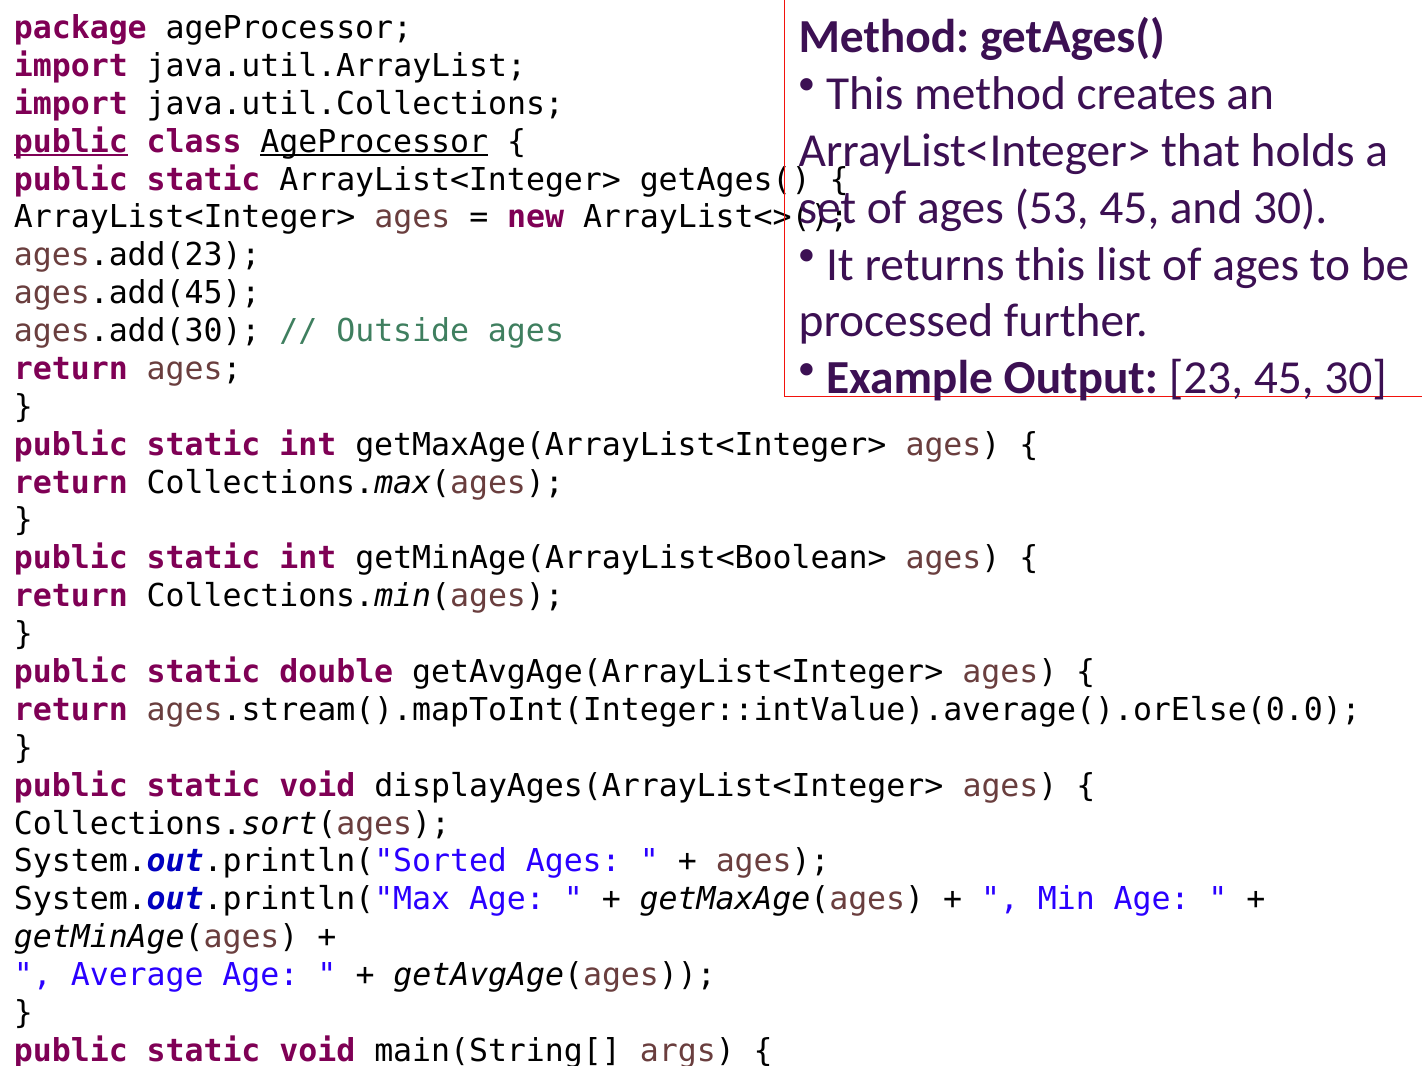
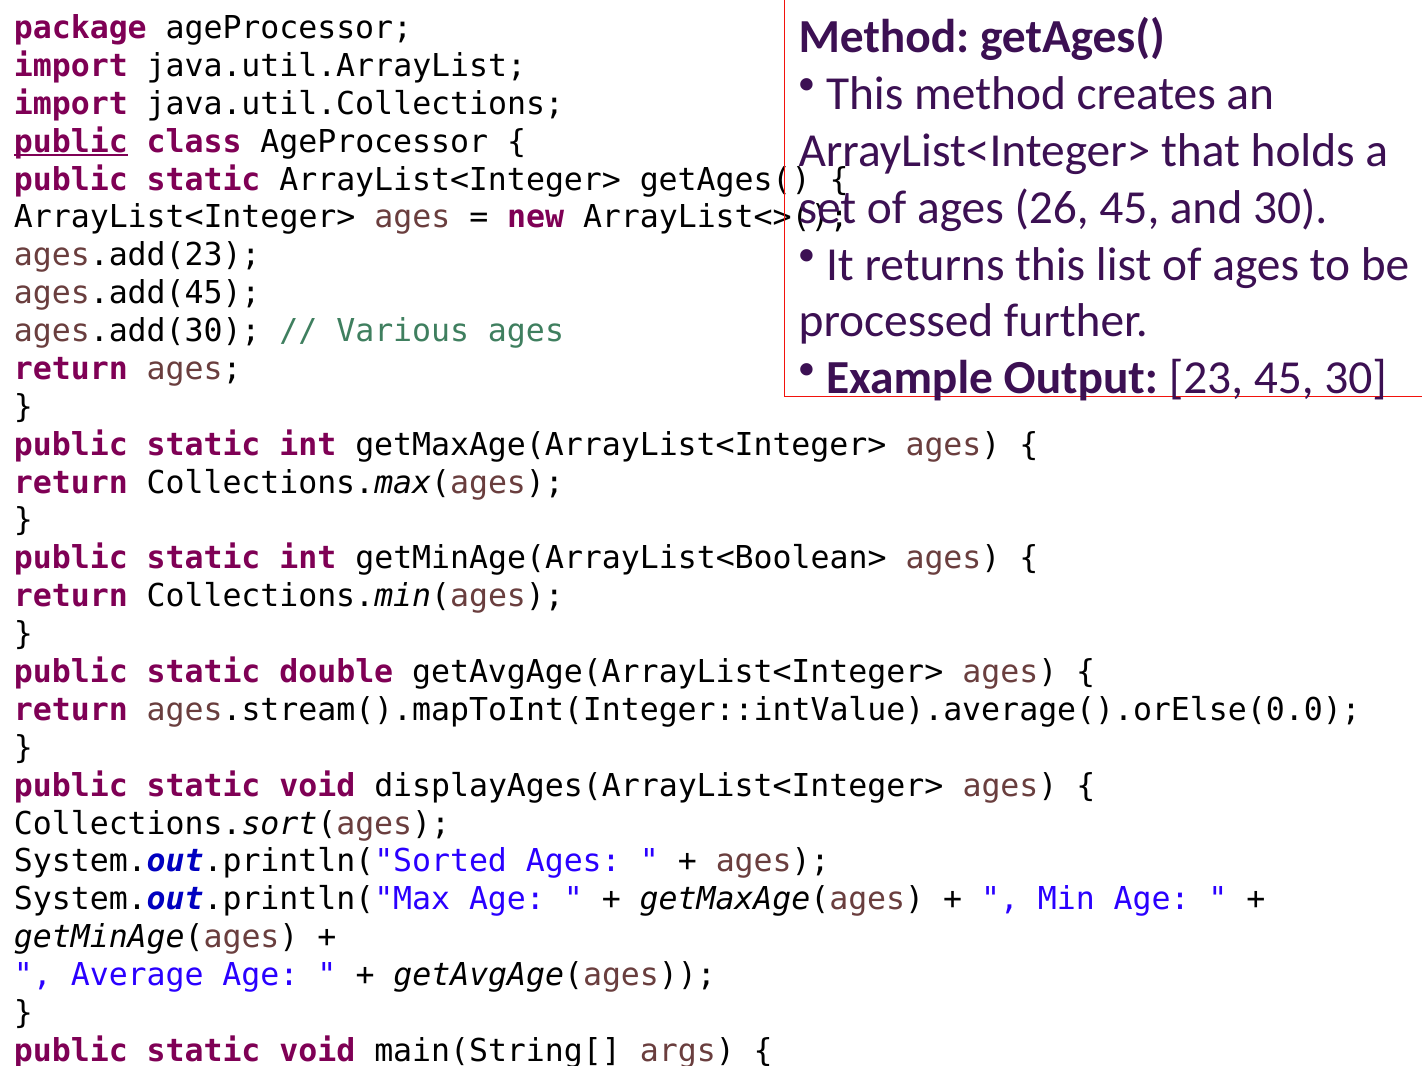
AgeProcessor at (374, 142) underline: present -> none
53: 53 -> 26
Outside: Outside -> Various
